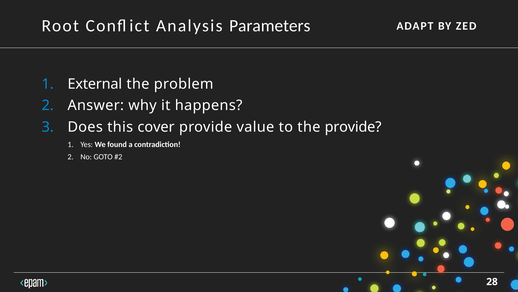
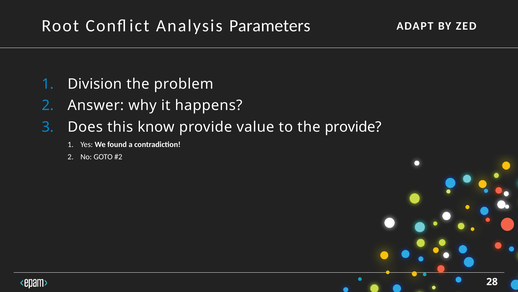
External: External -> Division
cover: cover -> know
